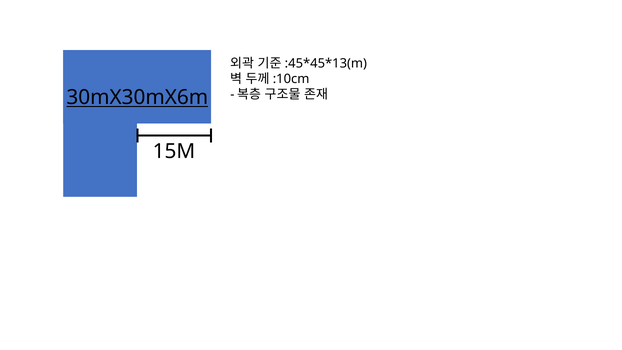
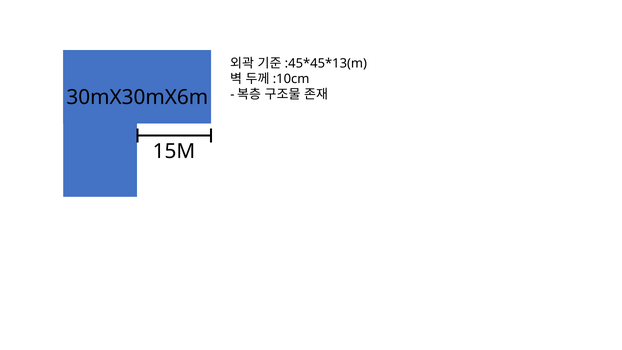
30mX30mX6m underline: present -> none
